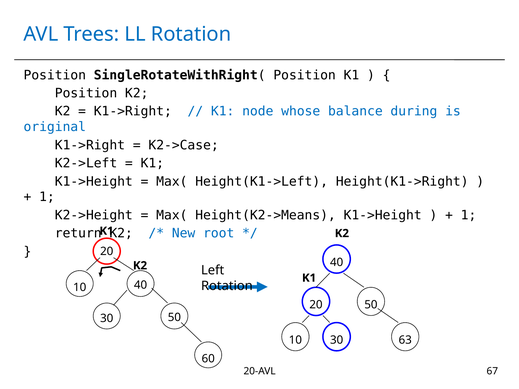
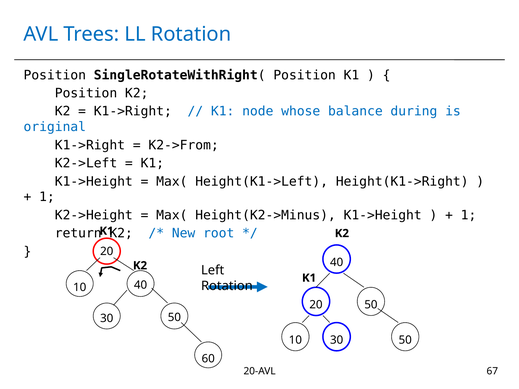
K2->Case: K2->Case -> K2->From
Height(K2->Means: Height(K2->Means -> Height(K2->Minus
30 63: 63 -> 50
